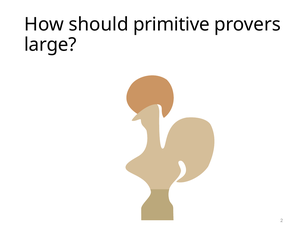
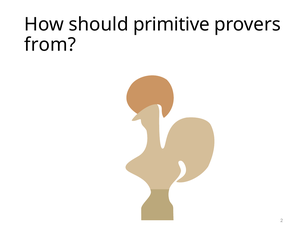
large: large -> from
